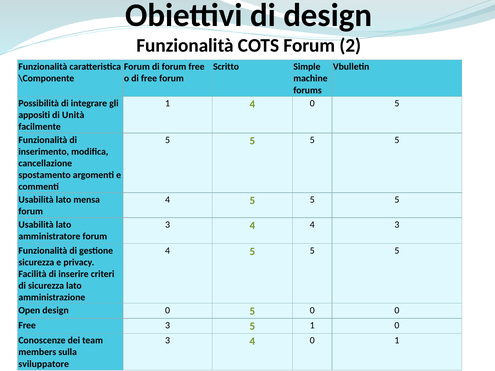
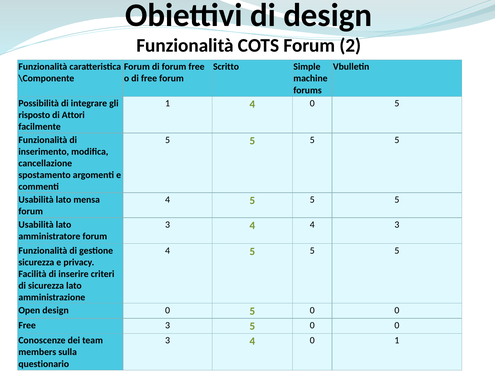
appositi: appositi -> risposto
Unità: Unità -> Attori
3 5 1: 1 -> 0
sviluppatore: sviluppatore -> questionario
